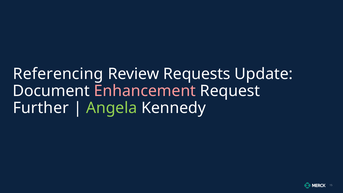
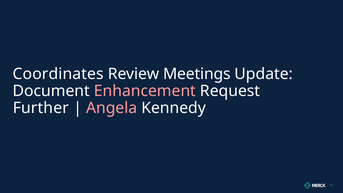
Referencing: Referencing -> Coordinates
Requests: Requests -> Meetings
Angela colour: light green -> pink
